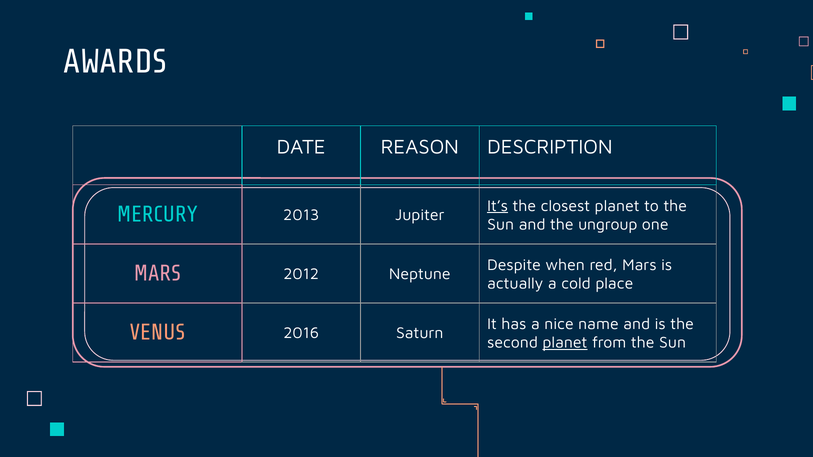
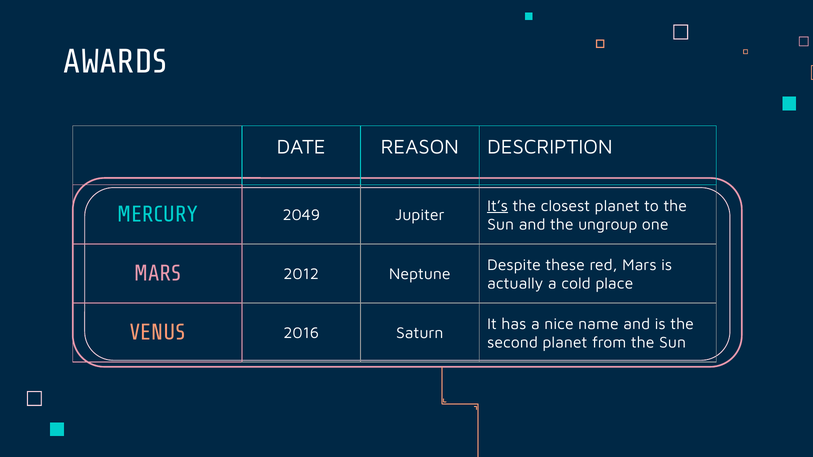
2013: 2013 -> 2049
when: when -> these
planet at (565, 343) underline: present -> none
